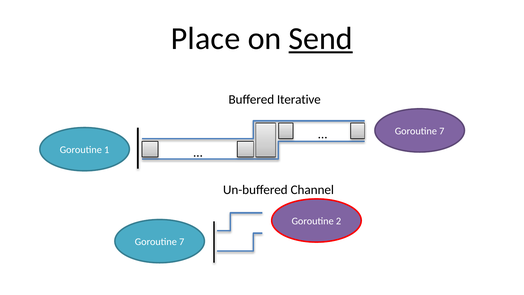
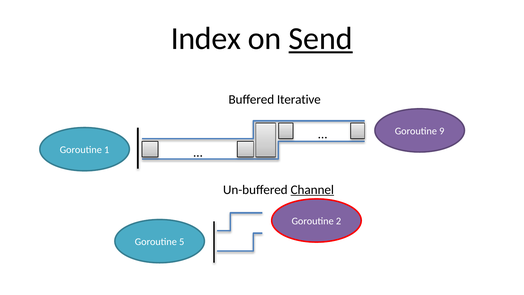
Place: Place -> Index
7 at (442, 131): 7 -> 9
Channel underline: none -> present
7 at (182, 242): 7 -> 5
